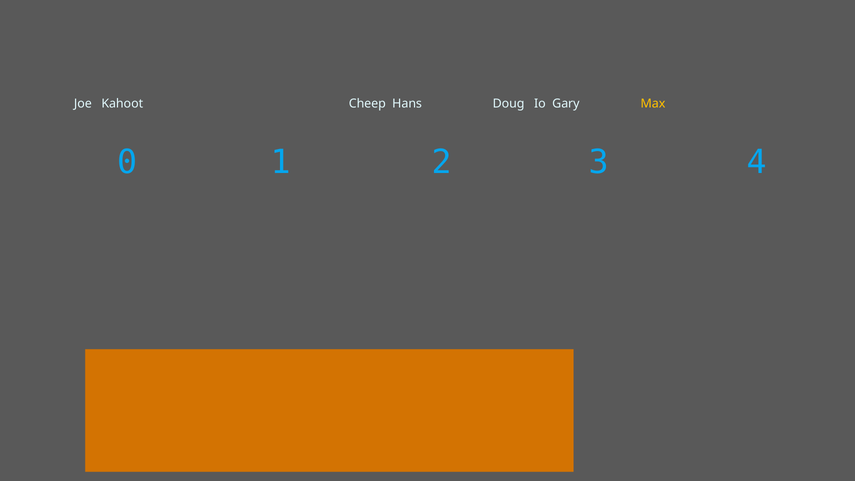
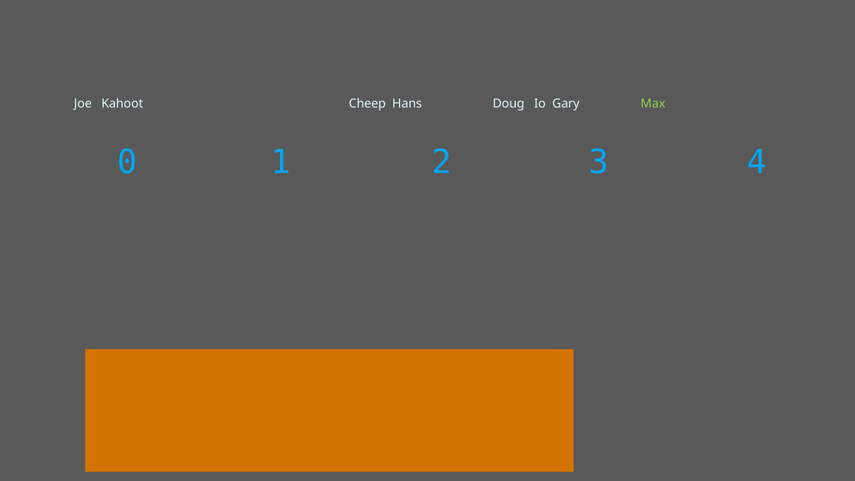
Max colour: yellow -> light green
